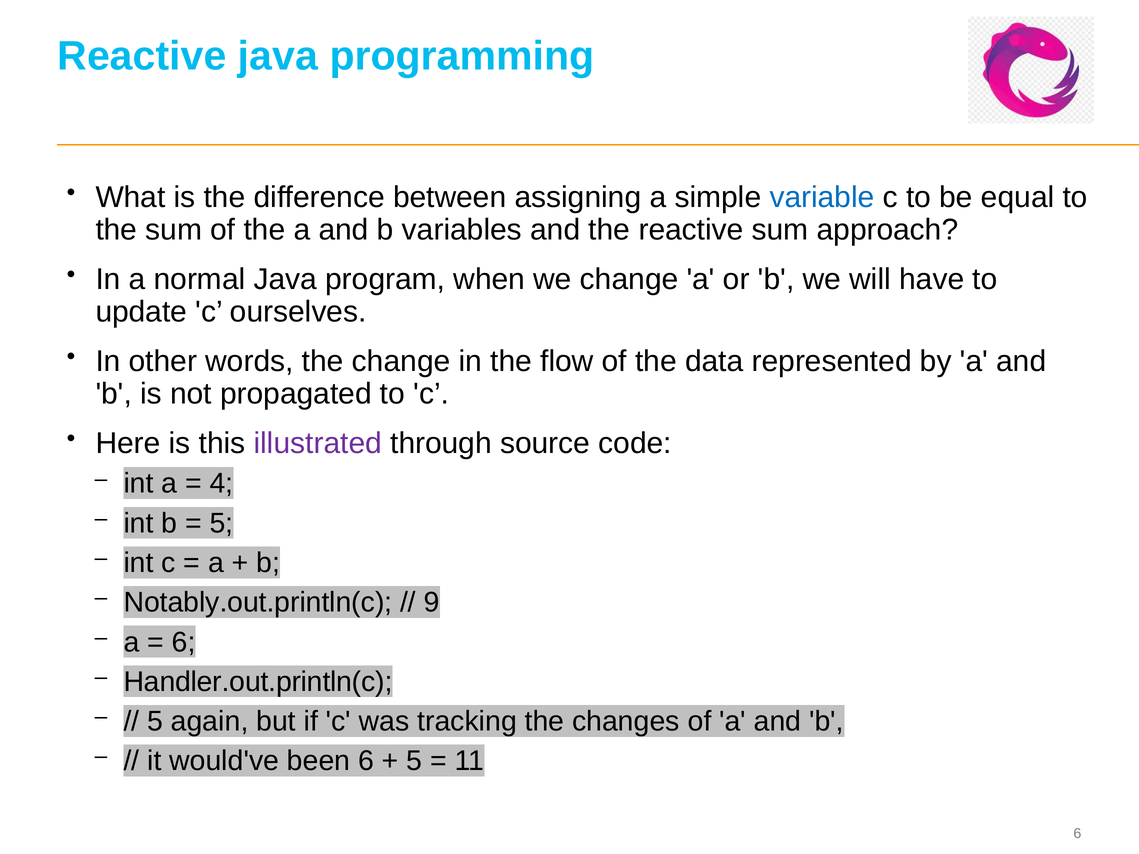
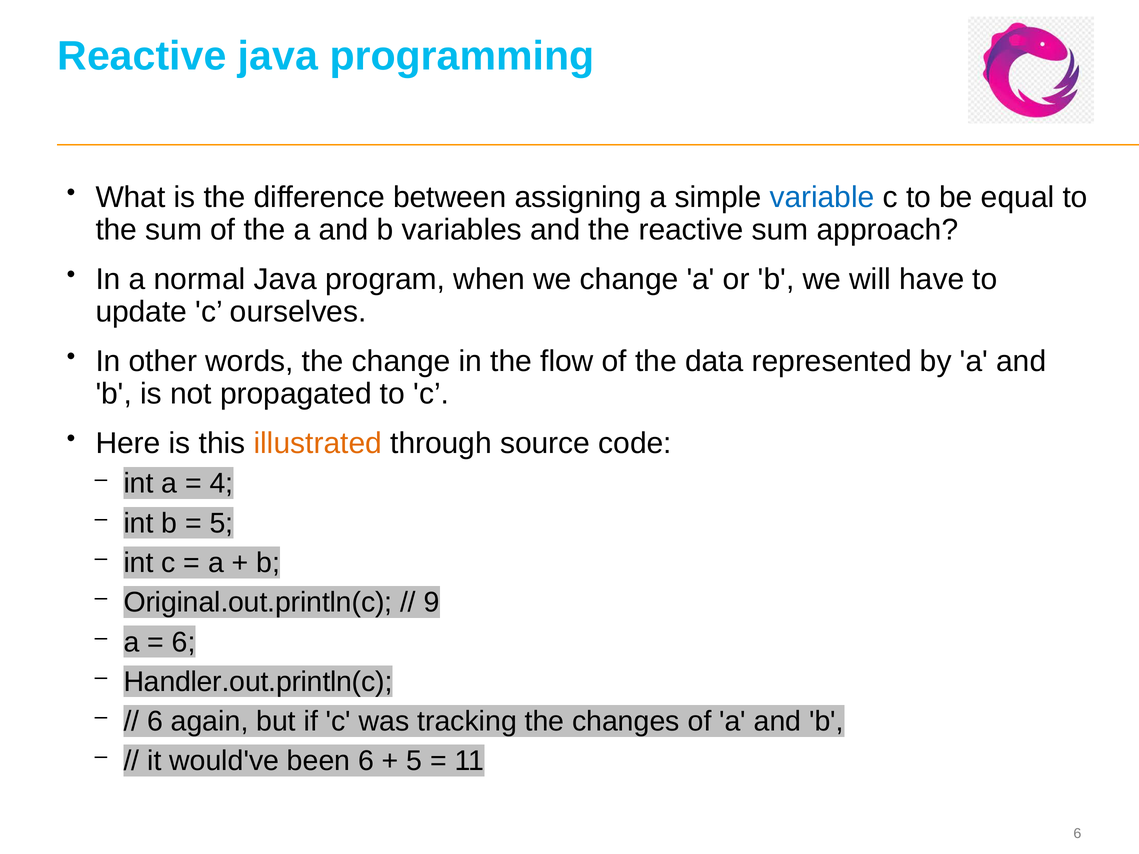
illustrated colour: purple -> orange
Notably.out.println(c: Notably.out.println(c -> Original.out.println(c
5 at (155, 722): 5 -> 6
